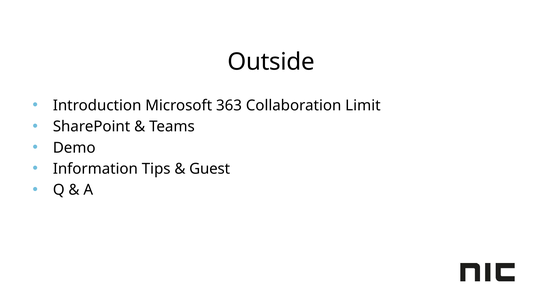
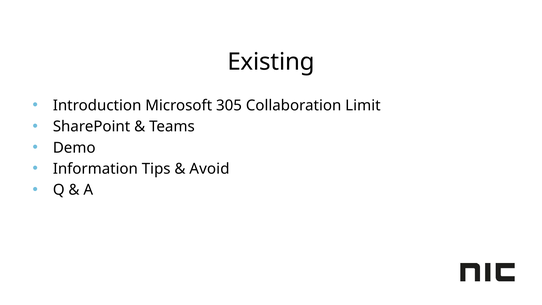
Outside: Outside -> Existing
363: 363 -> 305
Guest: Guest -> Avoid
